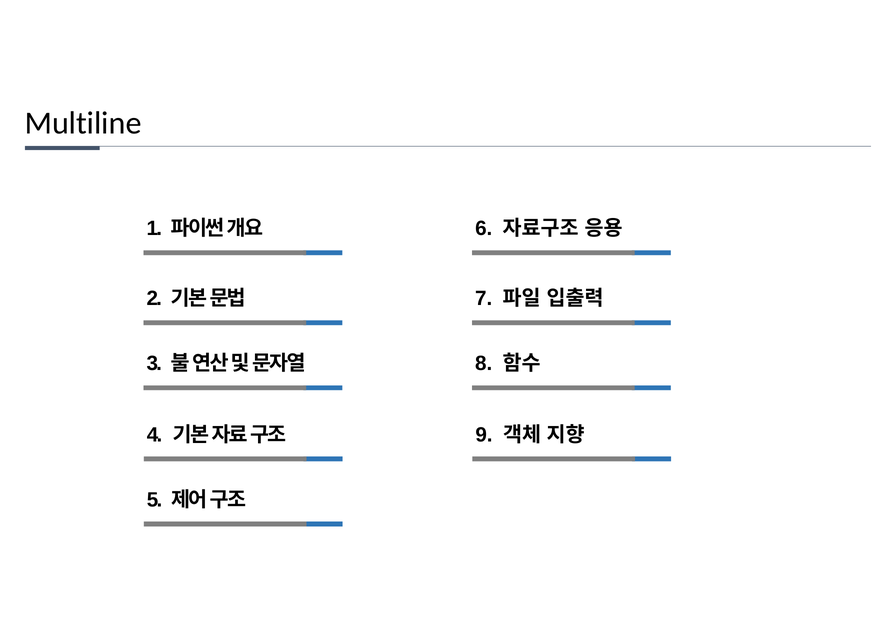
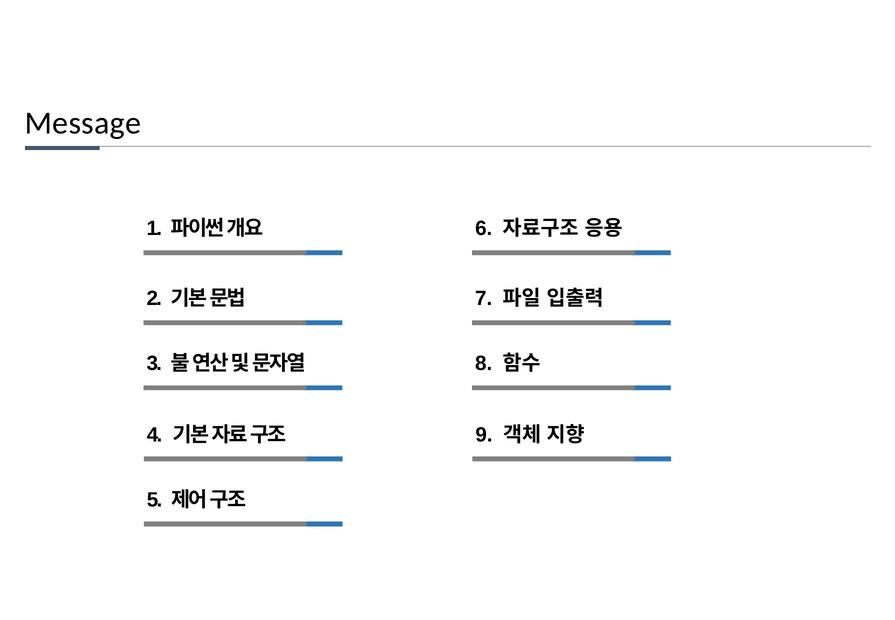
Multiline: Multiline -> Message
